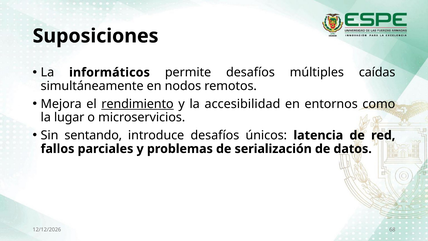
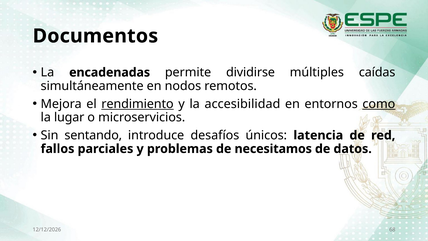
Suposiciones: Suposiciones -> Documentos
informáticos: informáticos -> encadenadas
permite desafíos: desafíos -> dividirse
como underline: none -> present
serialización: serialización -> necesitamos
